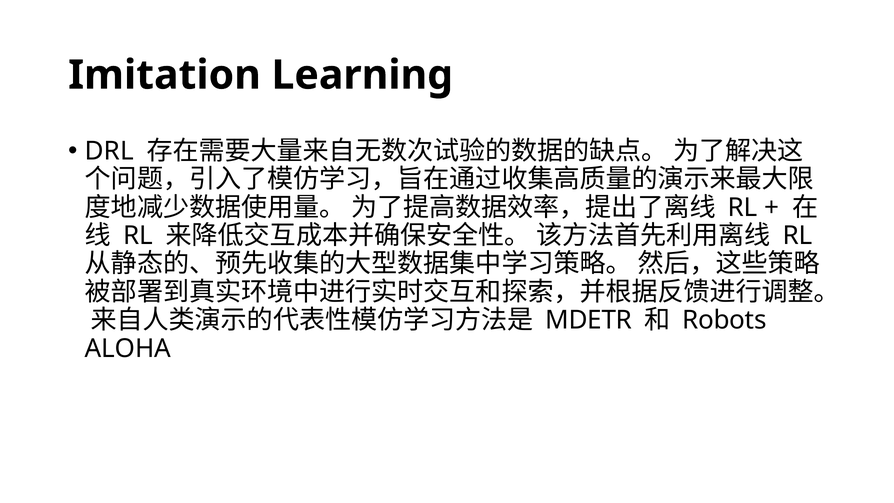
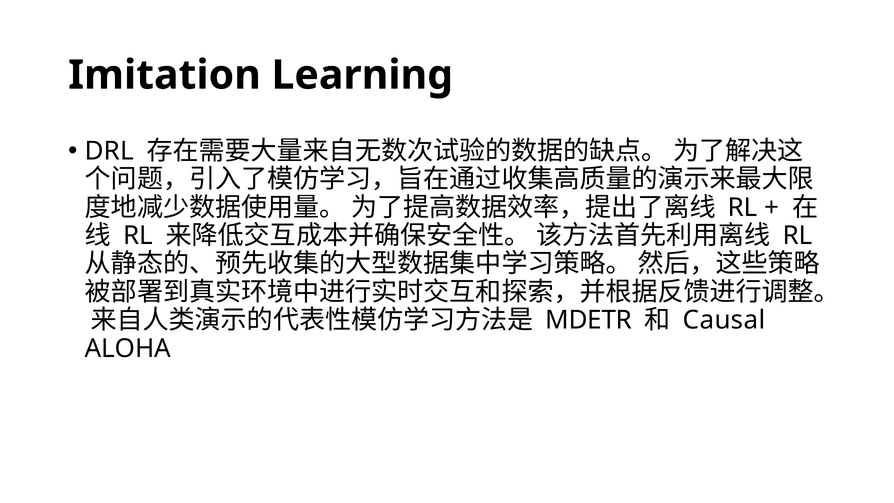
Robots: Robots -> Causal
